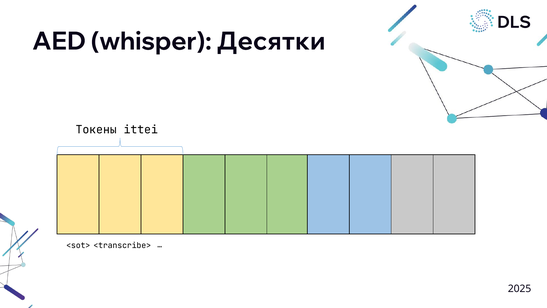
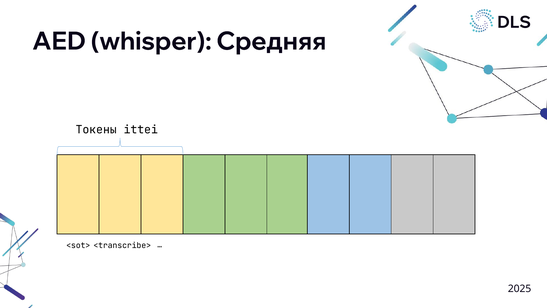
Десятки: Десятки -> Средняя
